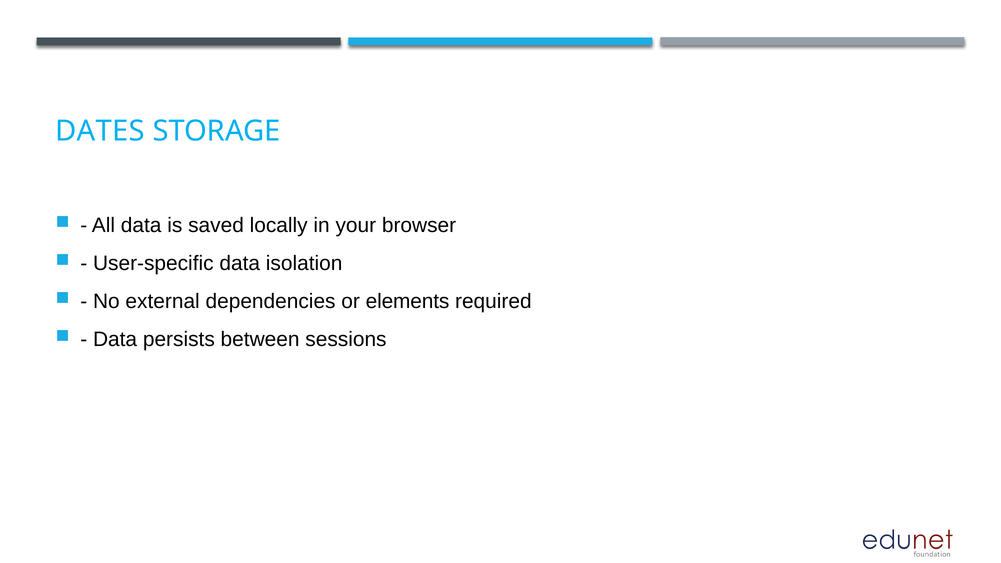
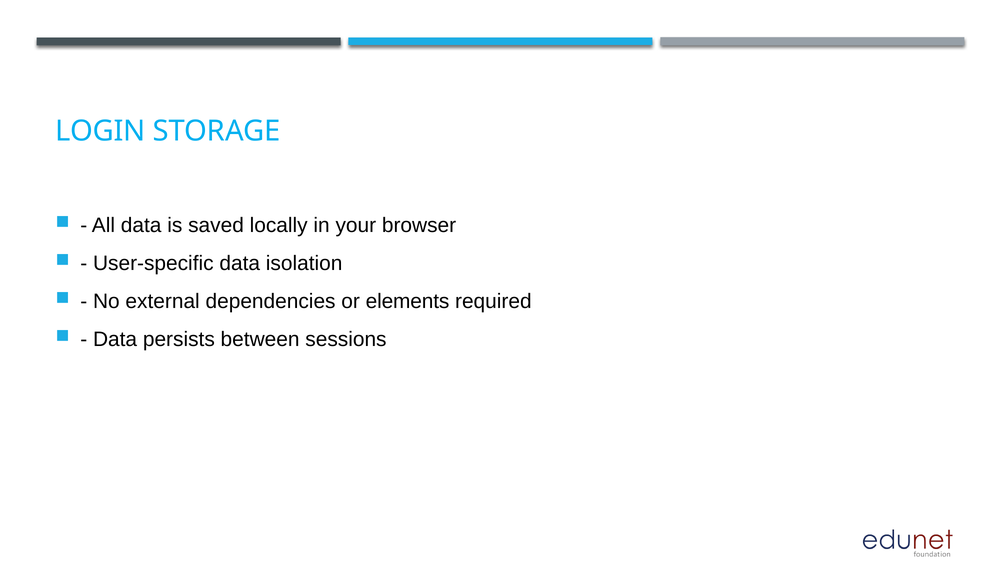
DATES: DATES -> LOGIN
